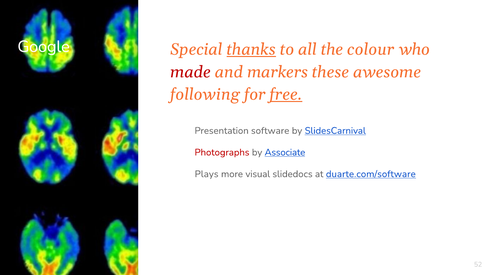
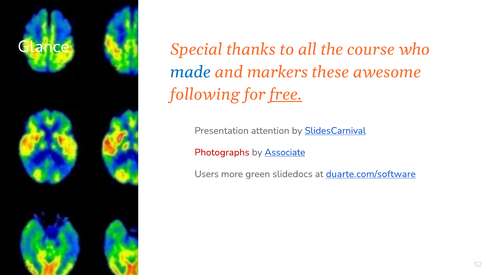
Google: Google -> Glance
thanks underline: present -> none
colour: colour -> course
made colour: red -> blue
software: software -> attention
Plays: Plays -> Users
visual: visual -> green
